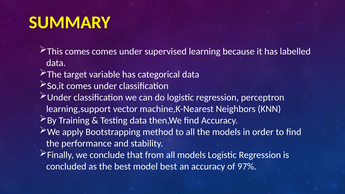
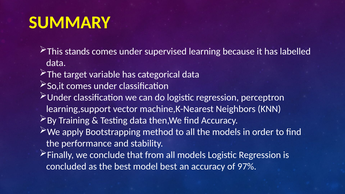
This comes: comes -> stands
